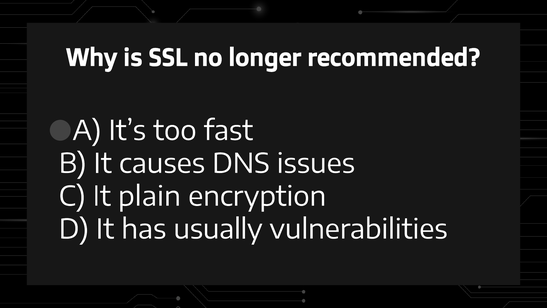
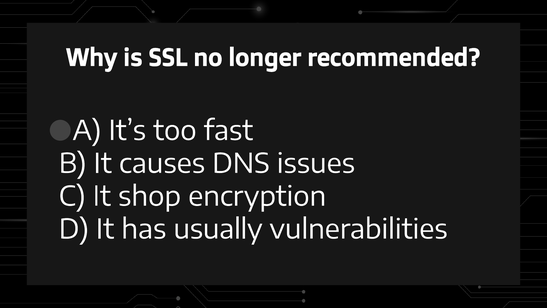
plain: plain -> shop
